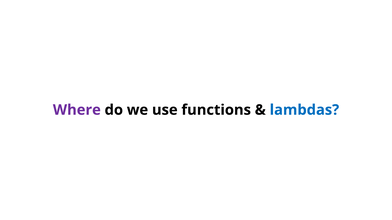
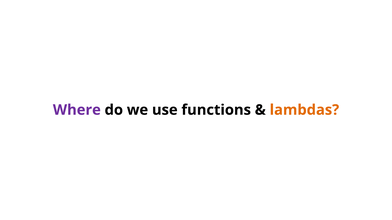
lambdas colour: blue -> orange
